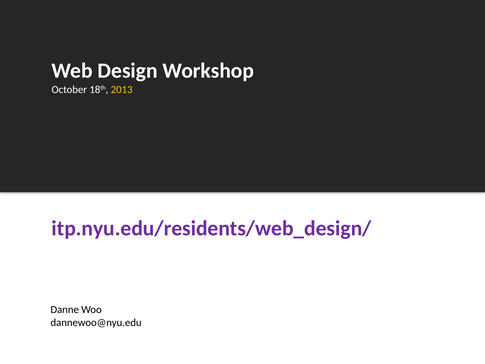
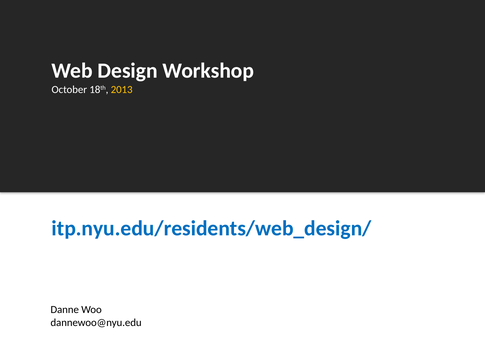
itp.nyu.edu/residents/web_design/ colour: purple -> blue
